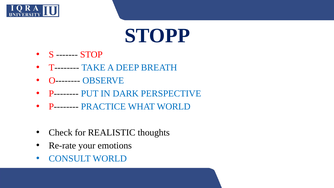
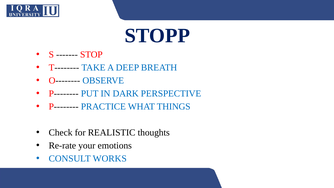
WHAT WORLD: WORLD -> THINGS
CONSULT WORLD: WORLD -> WORKS
